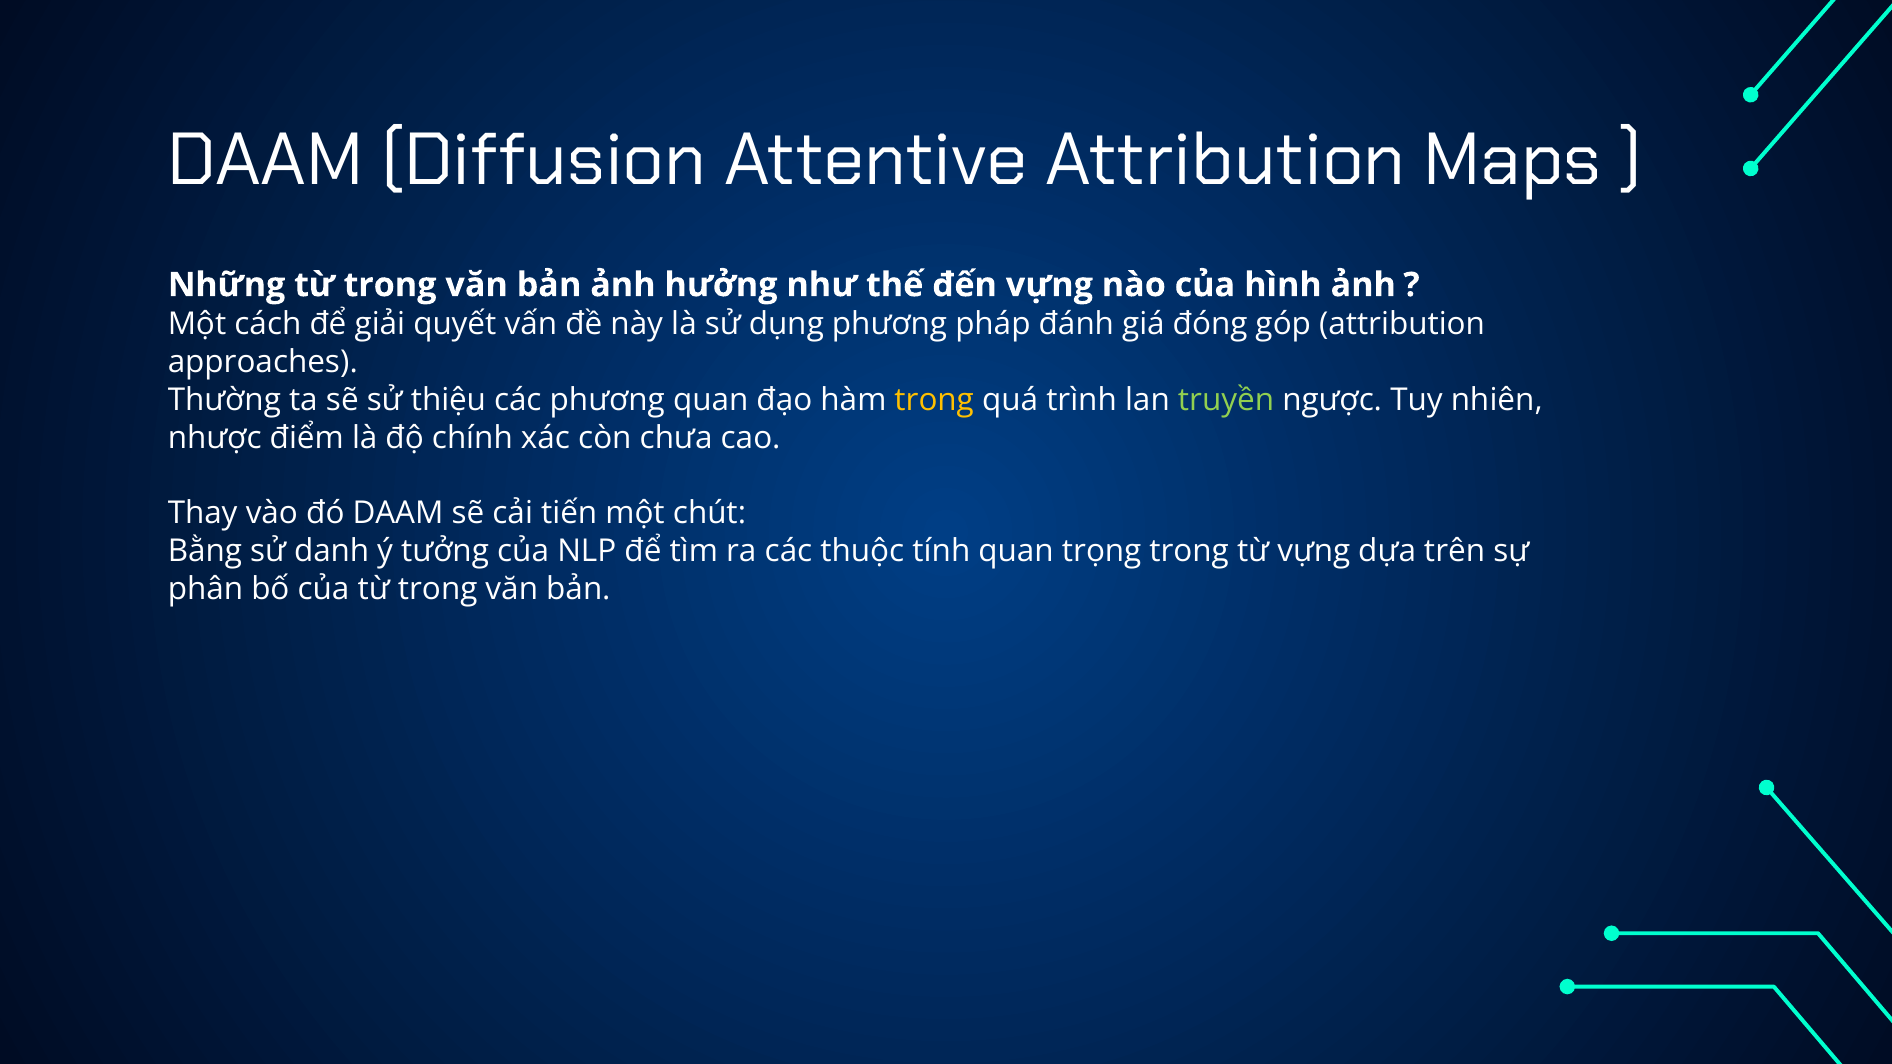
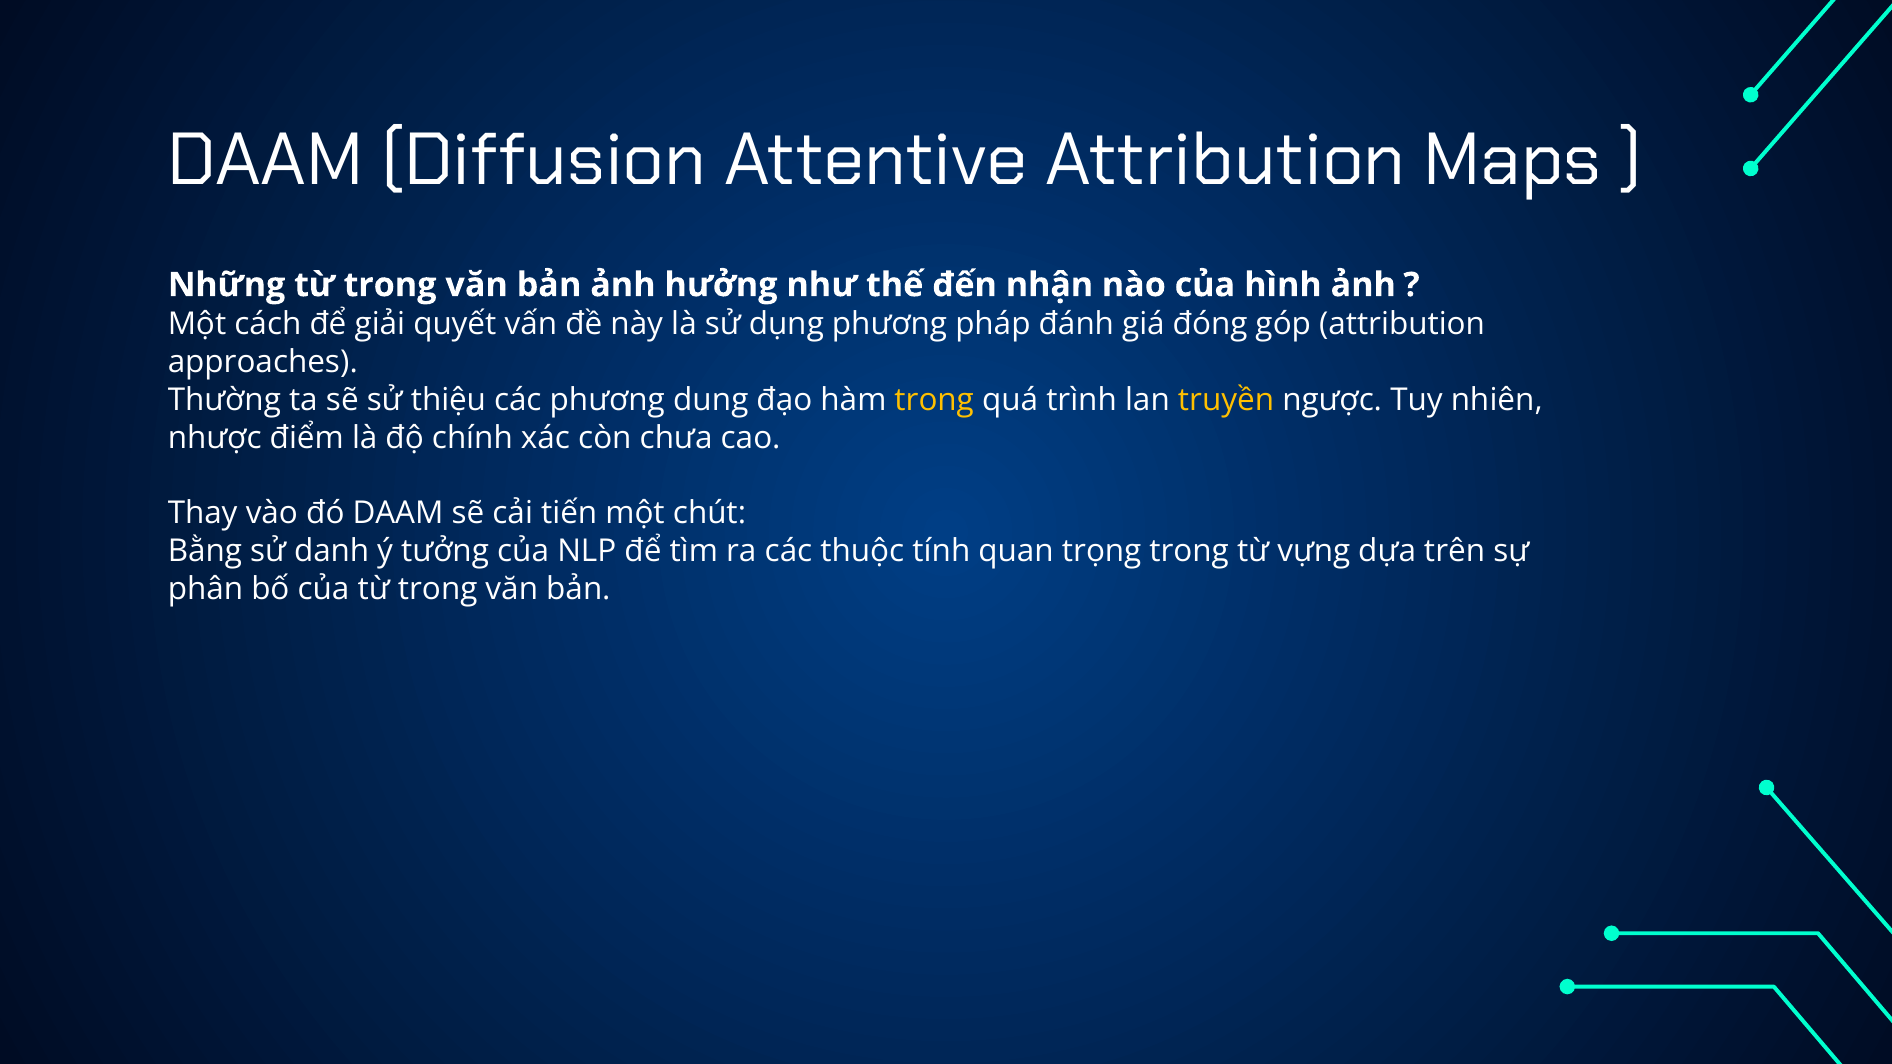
đến vựng: vựng -> nhận
phương quan: quan -> dung
truyền colour: light green -> yellow
